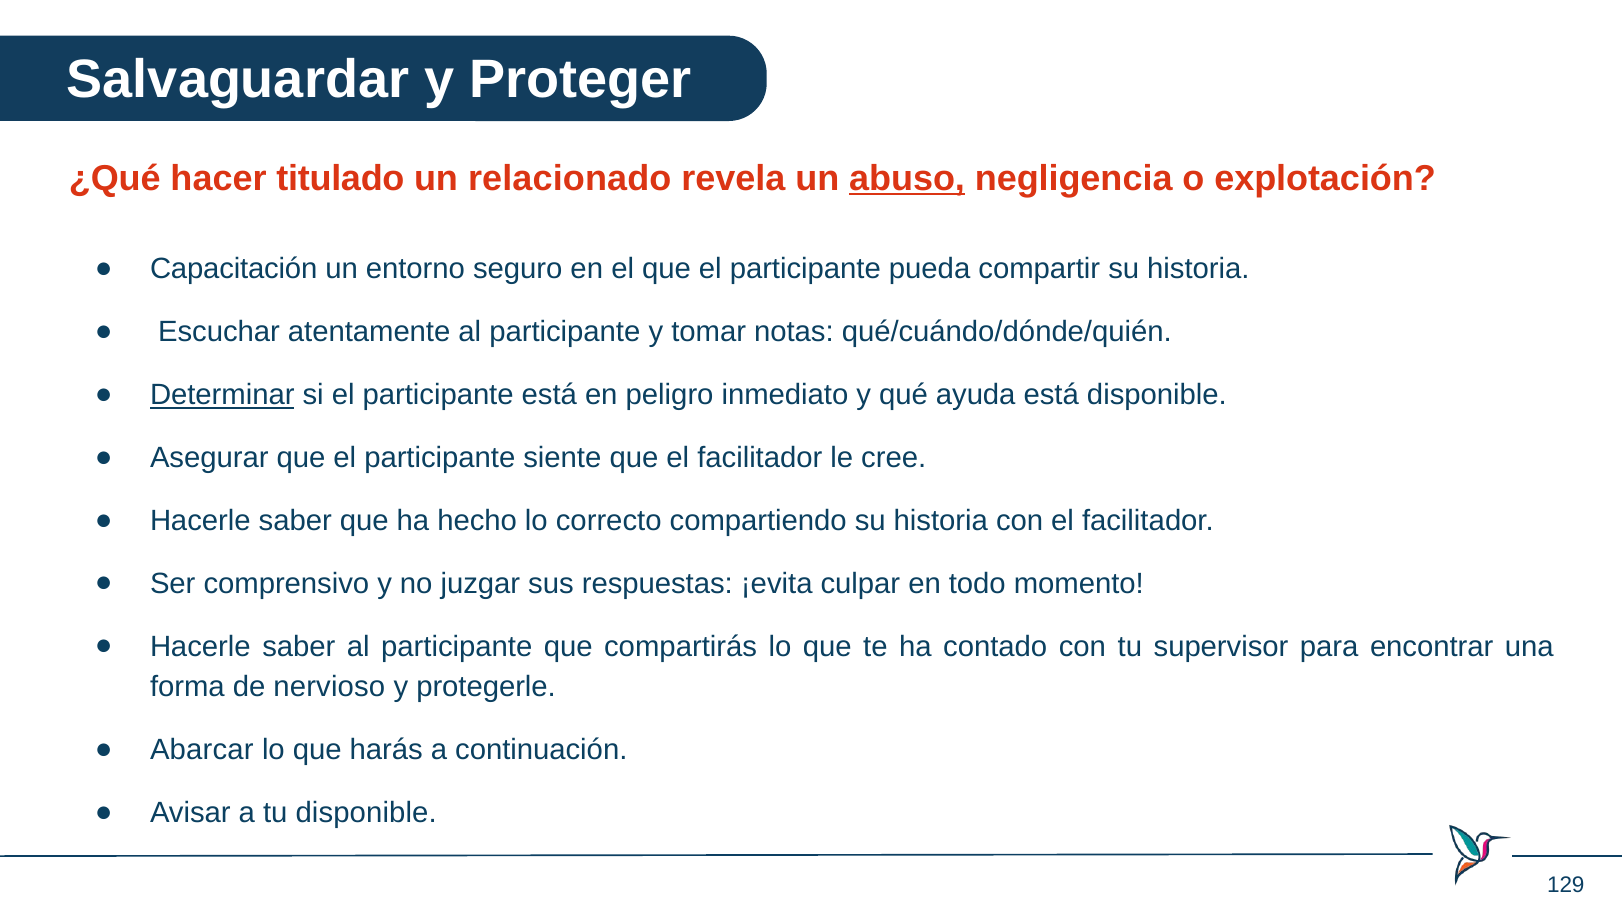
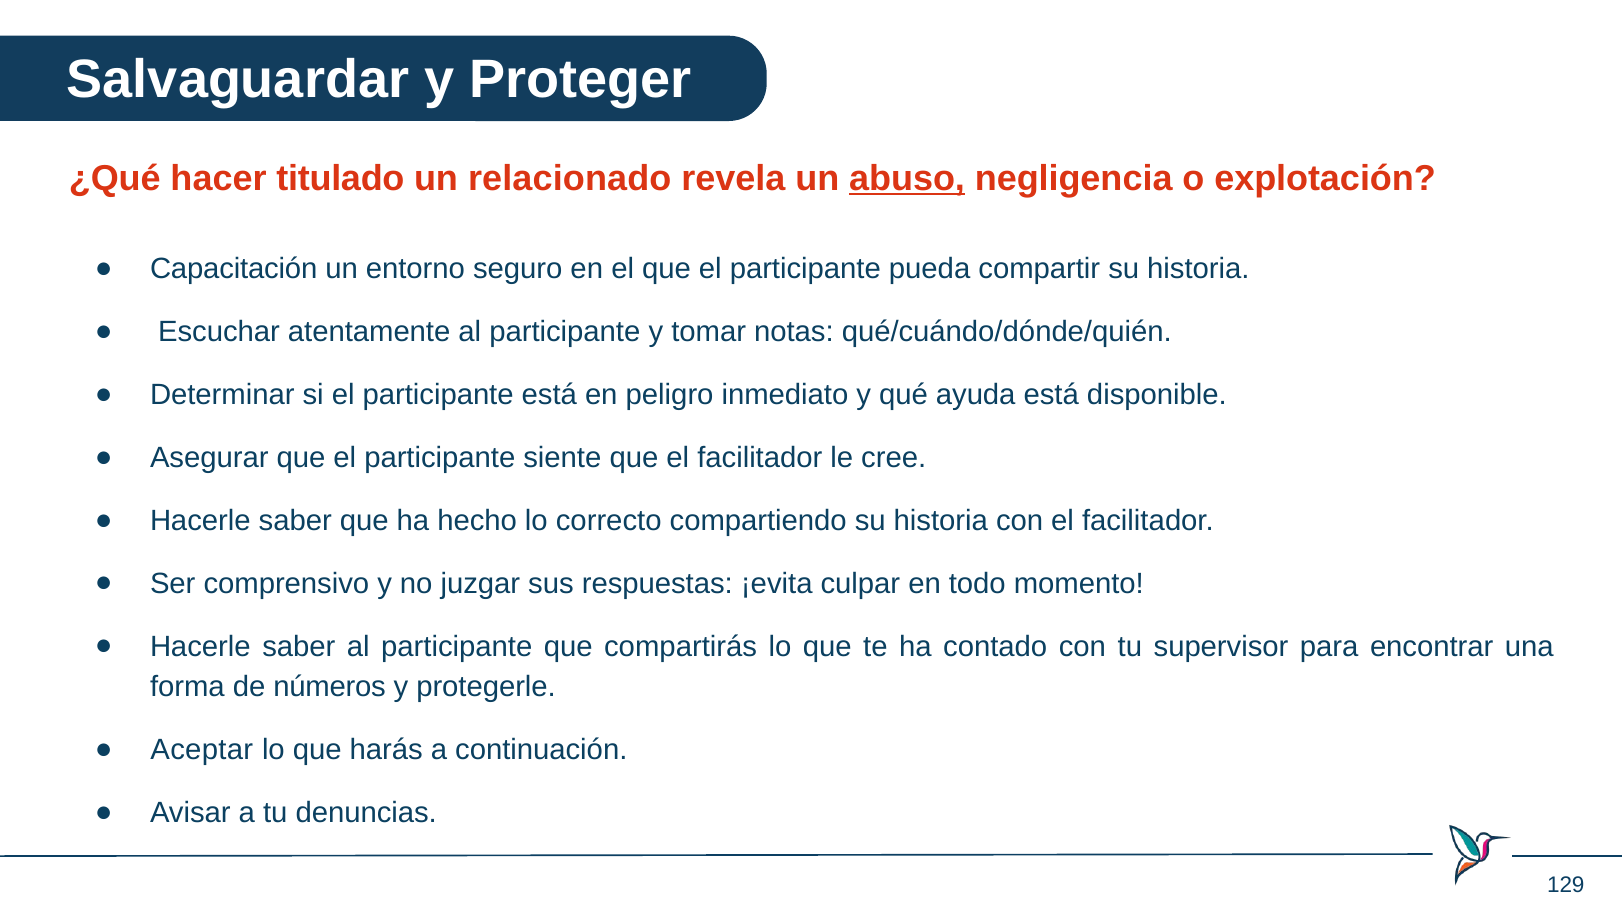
Determinar underline: present -> none
nervioso: nervioso -> números
Abarcar: Abarcar -> Aceptar
tu disponible: disponible -> denuncias
